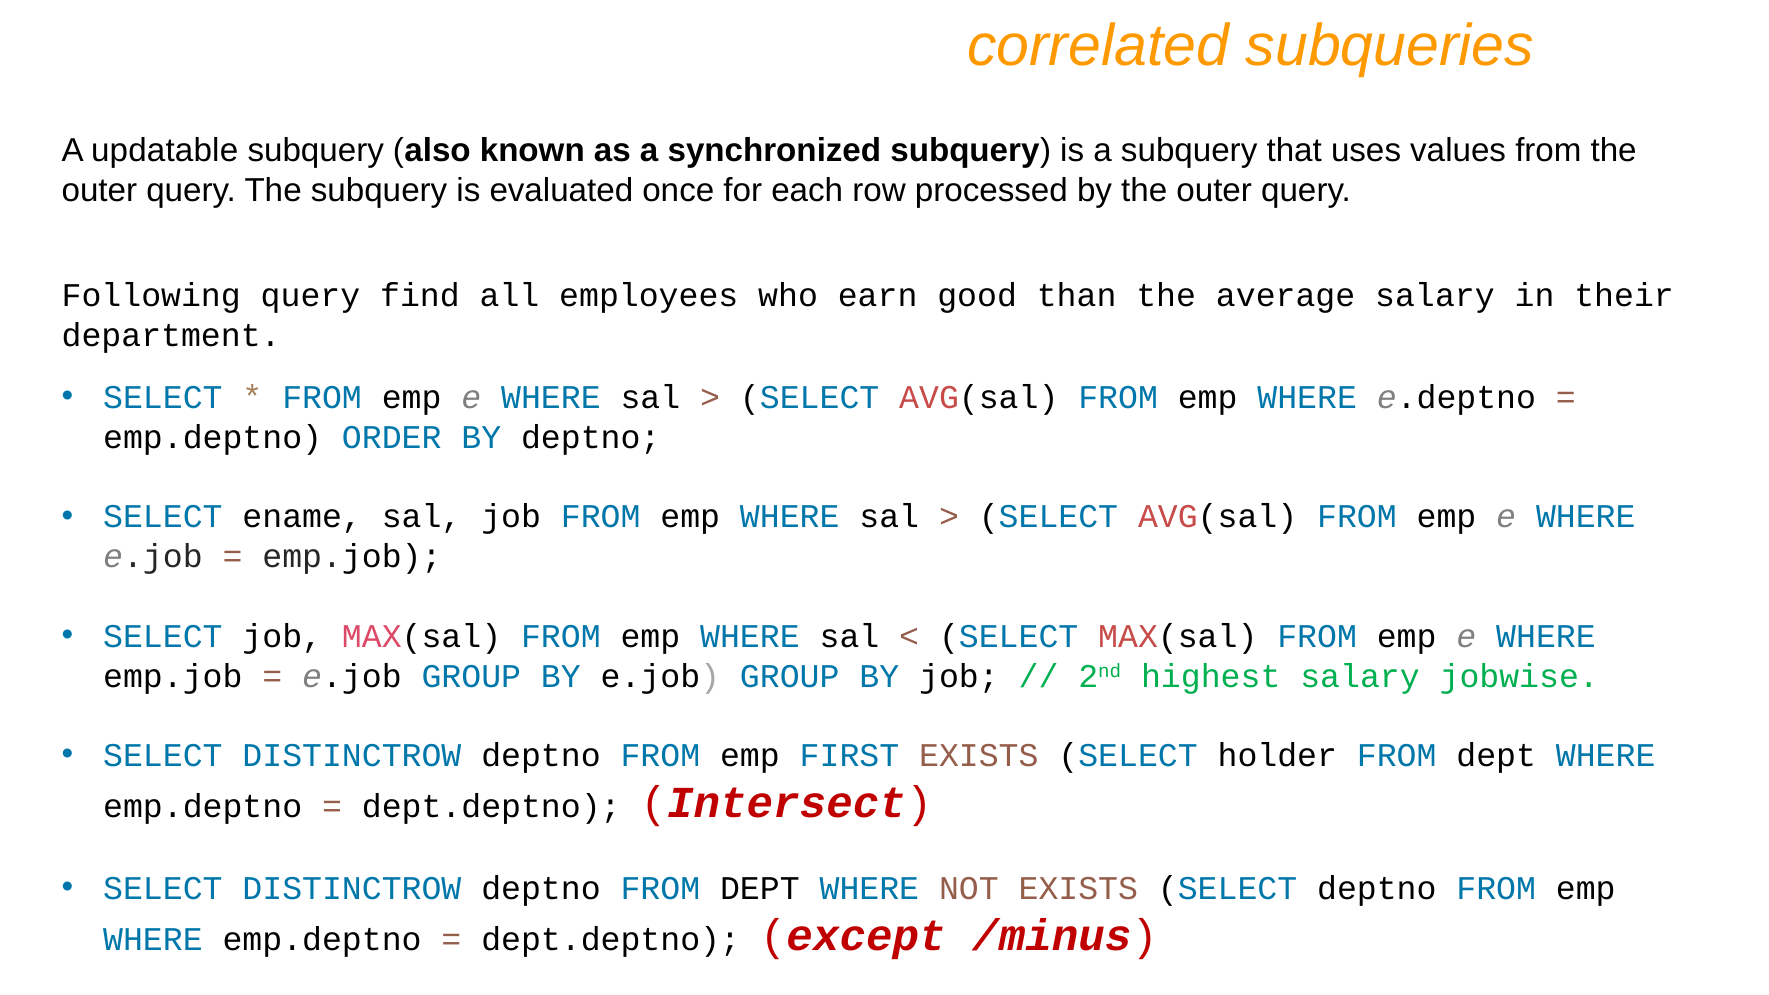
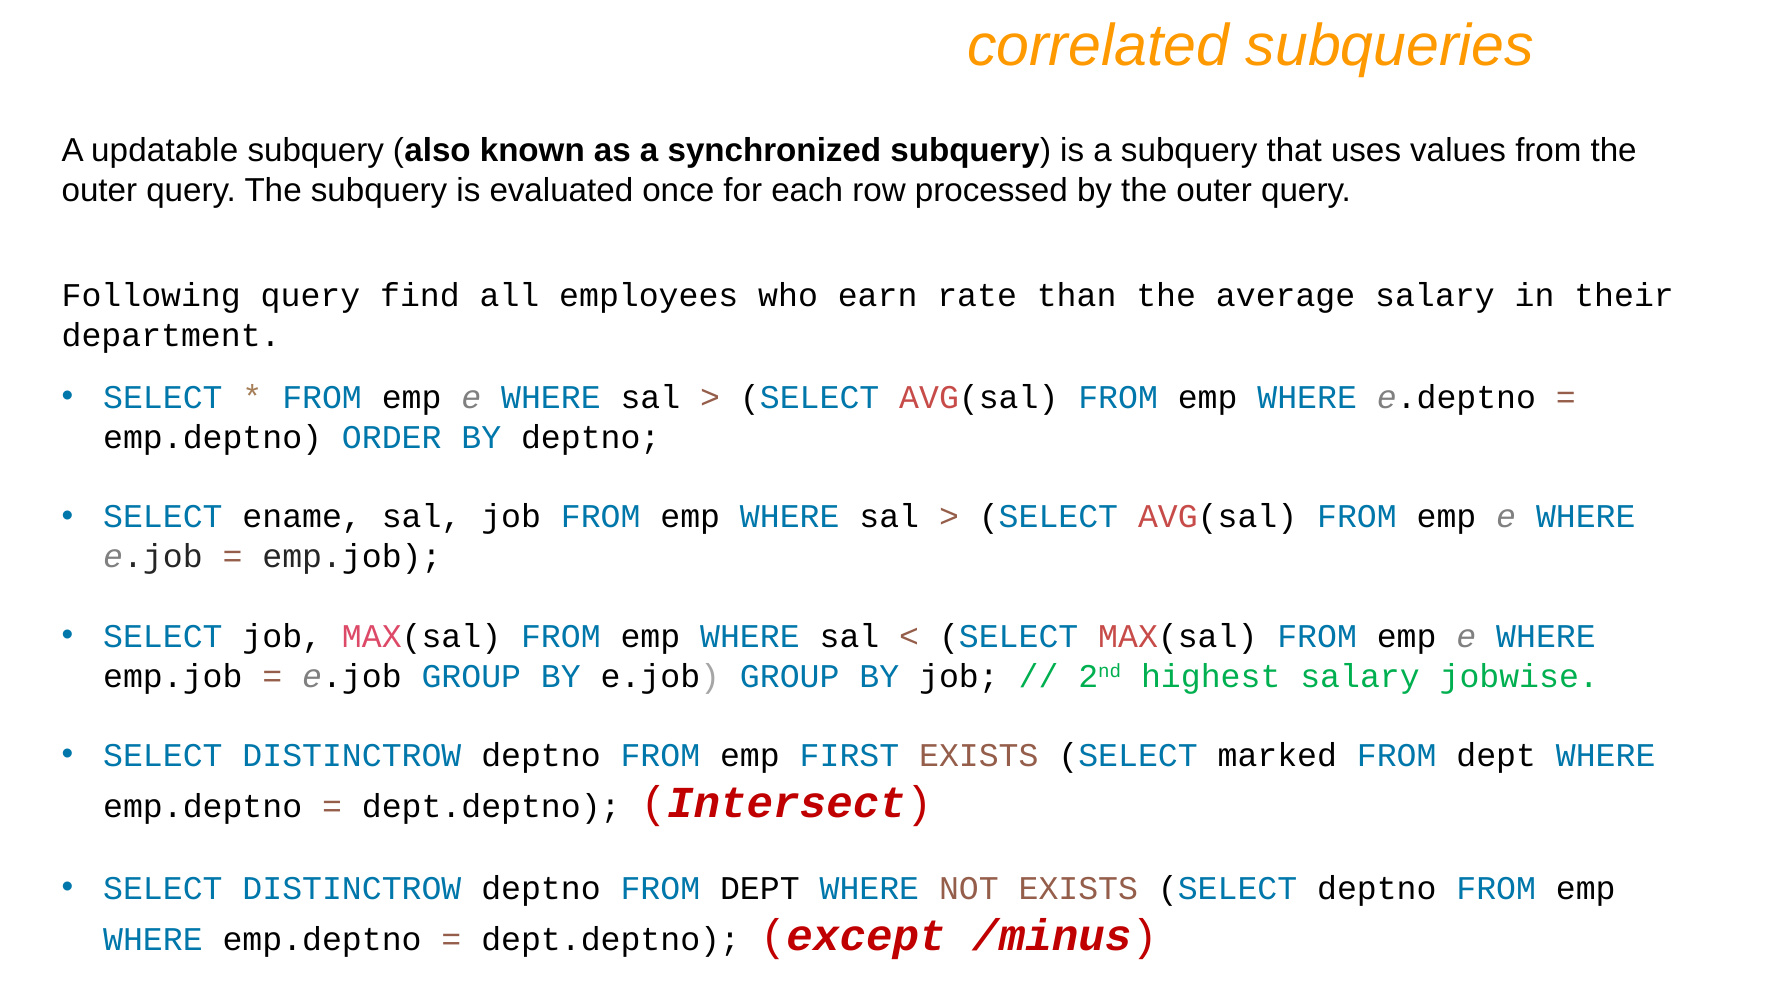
good: good -> rate
holder: holder -> marked
